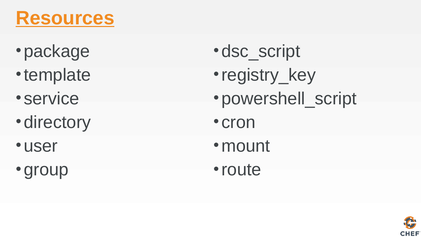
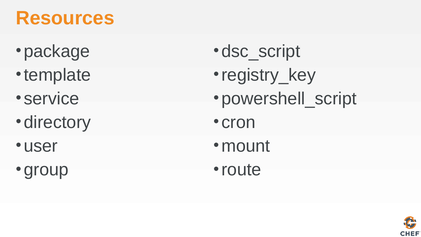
Resources underline: present -> none
